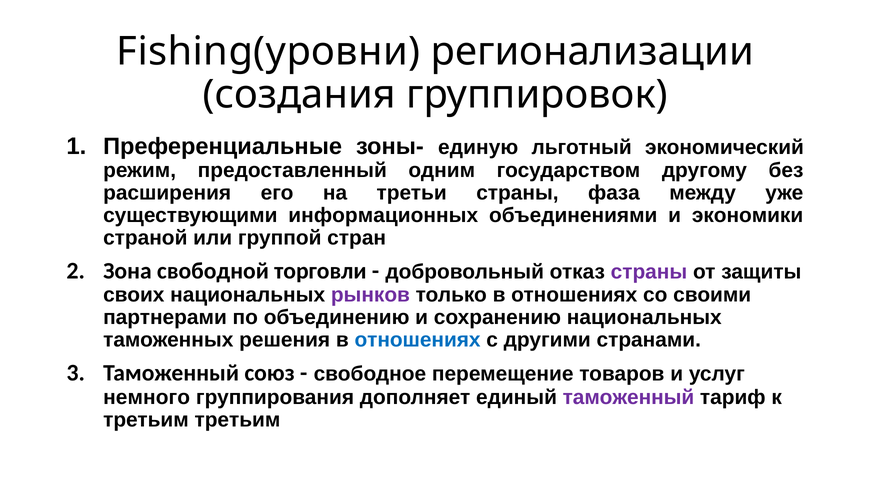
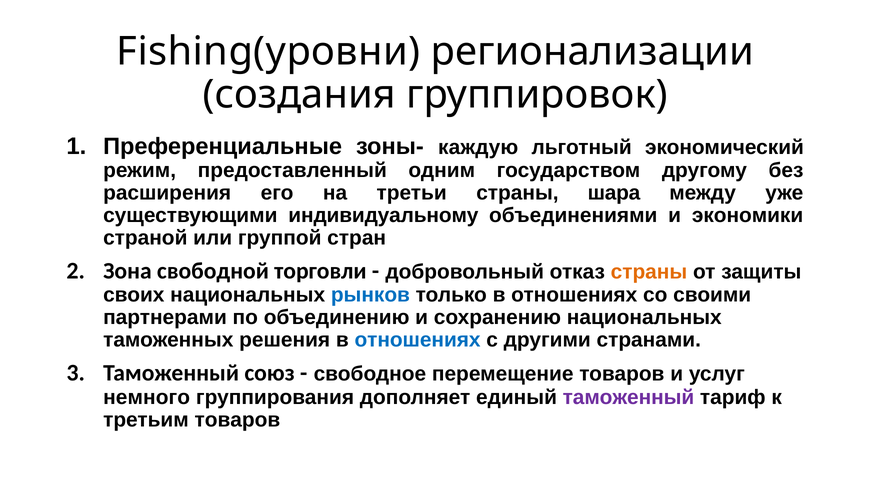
единую: единую -> каждую
фаза: фаза -> шара
информационных: информационных -> индивидуальному
страны at (649, 272) colour: purple -> orange
рынков colour: purple -> blue
третьим третьим: третьим -> товаров
